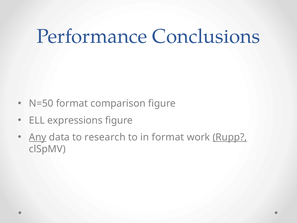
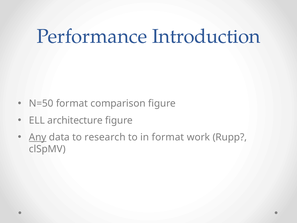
Conclusions: Conclusions -> Introduction
expressions: expressions -> architecture
Rupp underline: present -> none
